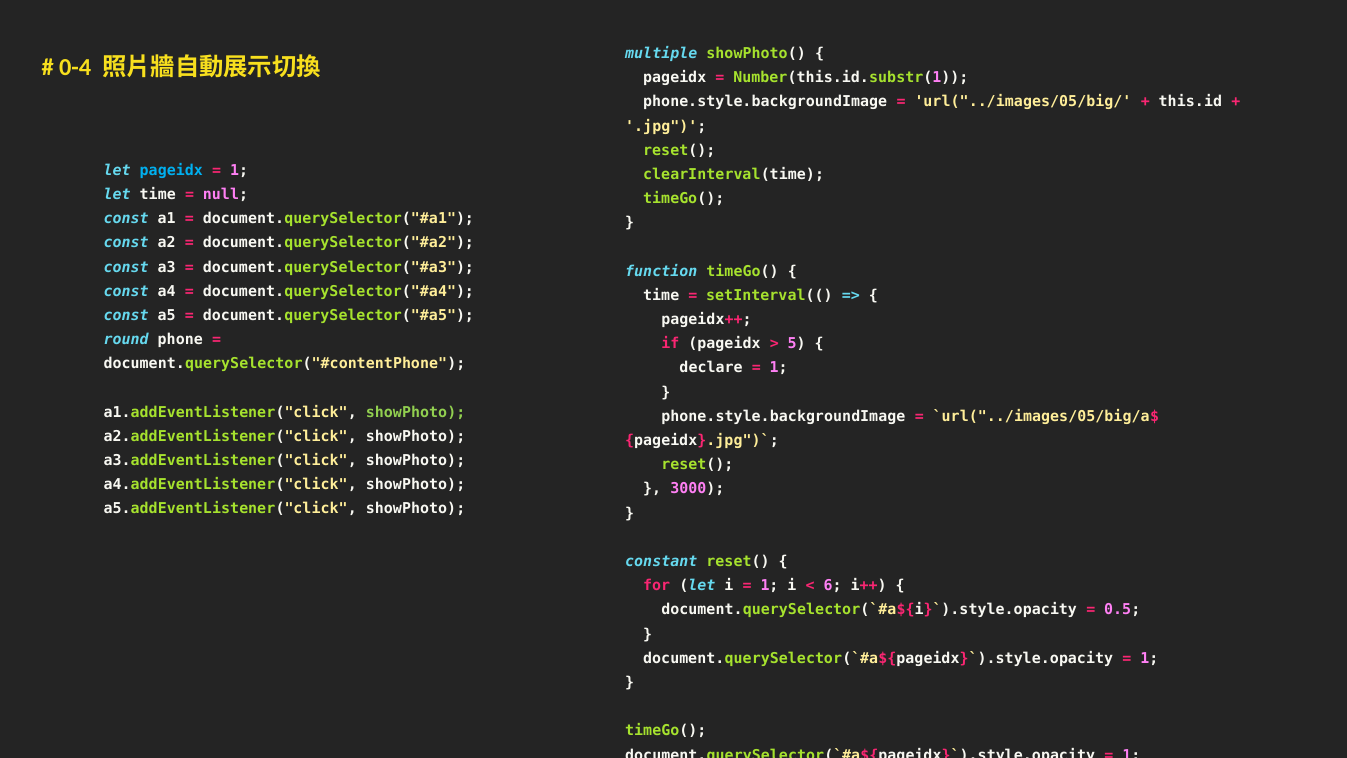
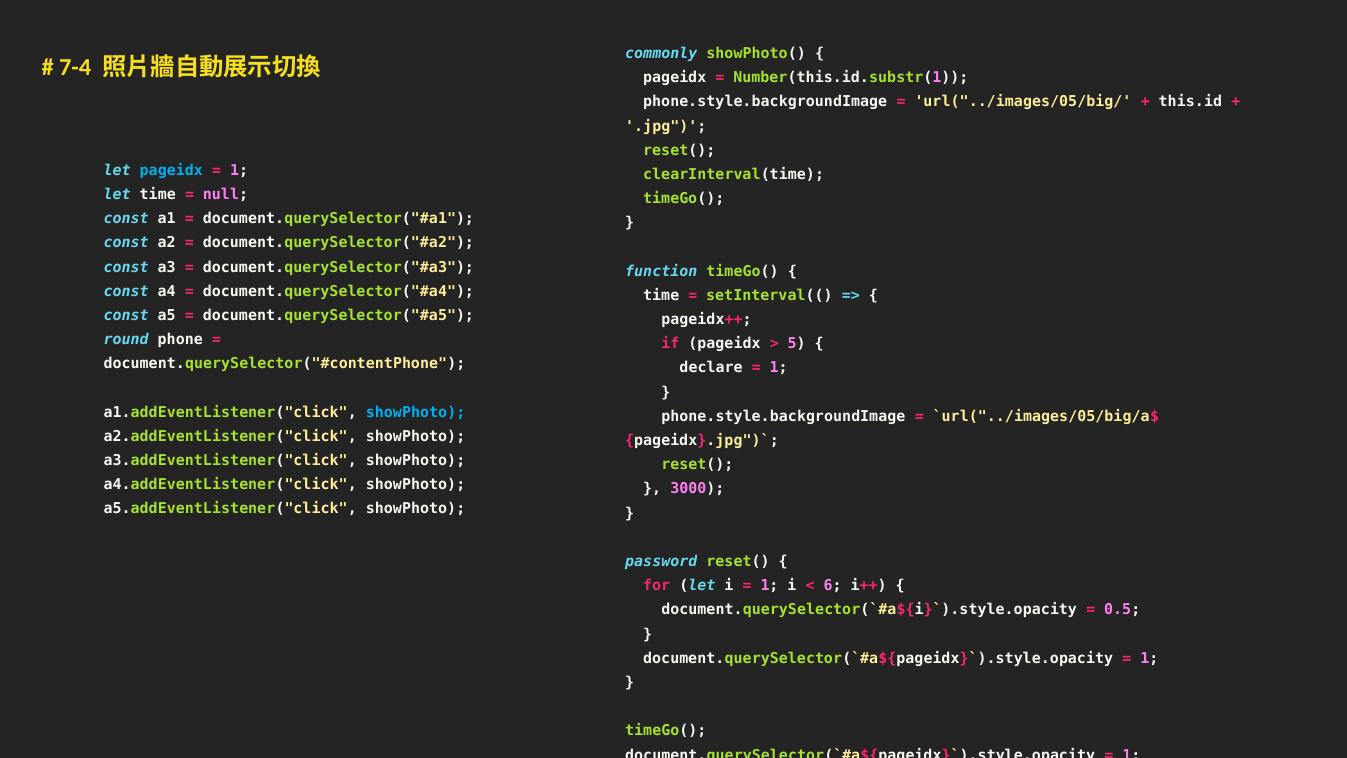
multiple: multiple -> commonly
0-4: 0-4 -> 7-4
showPhoto at (416, 412) colour: light green -> light blue
constant: constant -> password
